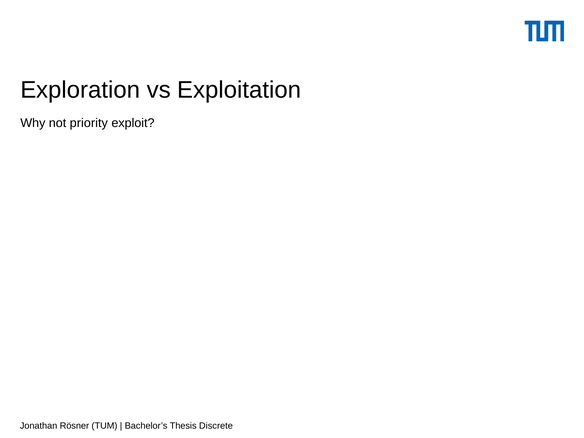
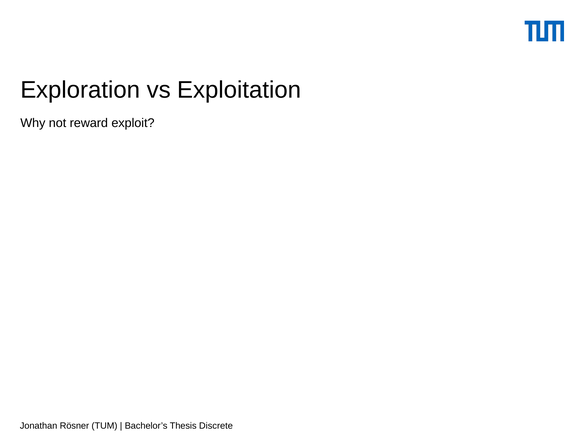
priority: priority -> reward
